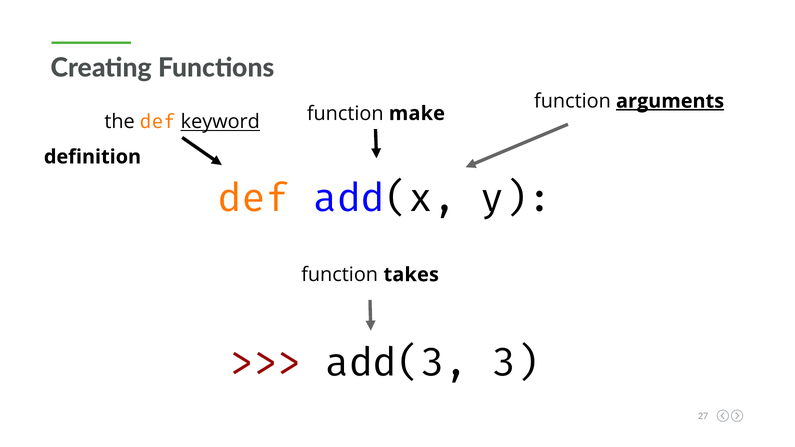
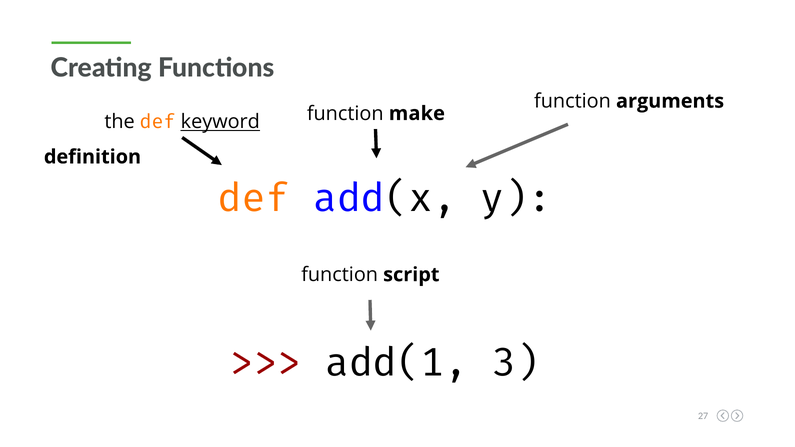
arguments underline: present -> none
takes: takes -> script
add(3: add(3 -> add(1
